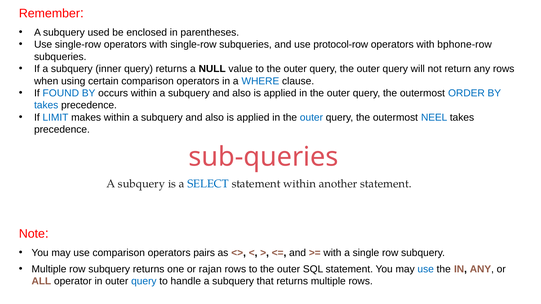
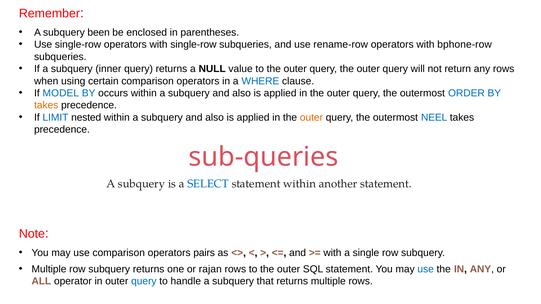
used: used -> been
protocol-row: protocol-row -> rename-row
FOUND: FOUND -> MODEL
takes at (46, 105) colour: blue -> orange
makes: makes -> nested
outer at (311, 118) colour: blue -> orange
